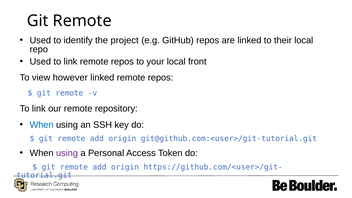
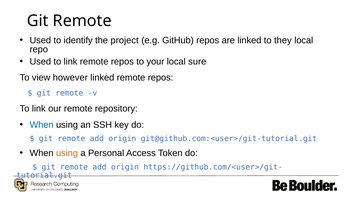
their: their -> they
front: front -> sure
using at (67, 153) colour: purple -> orange
